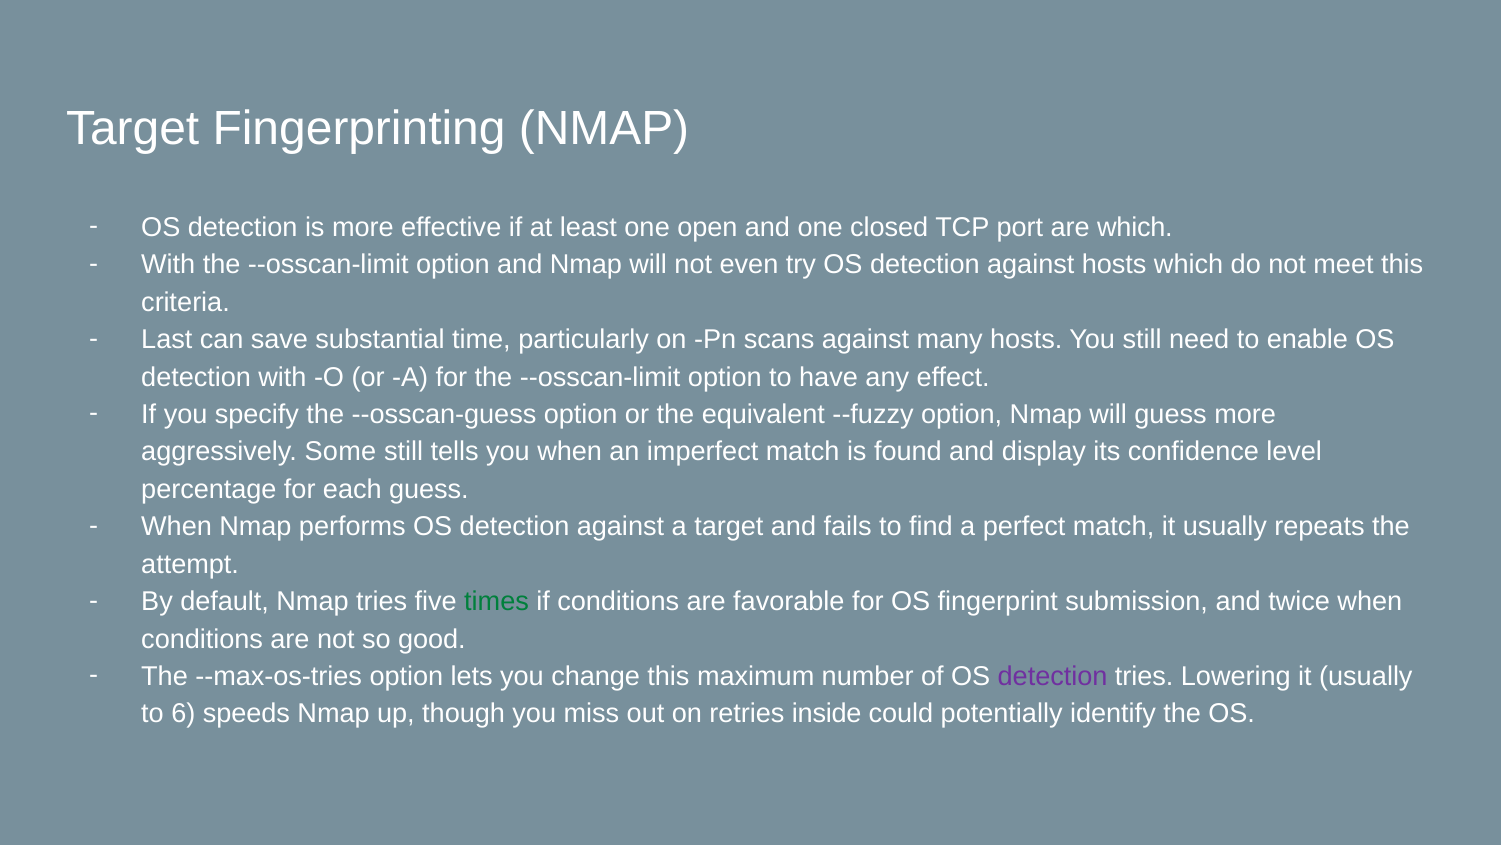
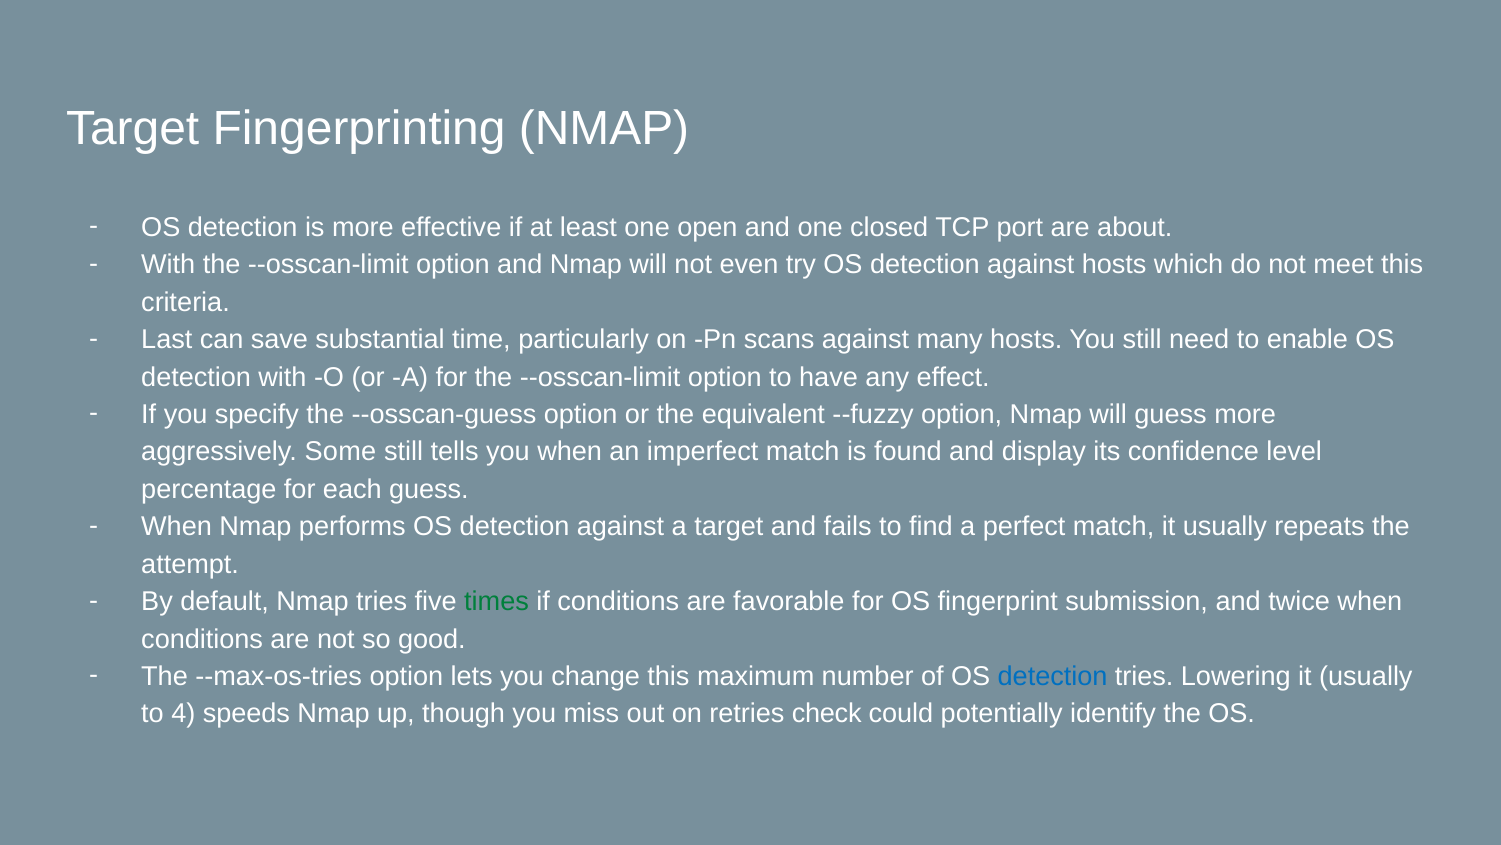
are which: which -> about
detection at (1053, 676) colour: purple -> blue
6: 6 -> 4
inside: inside -> check
